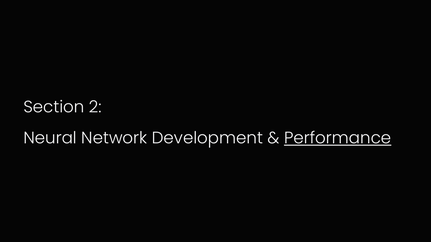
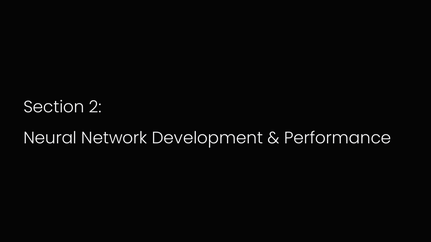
Performance underline: present -> none
